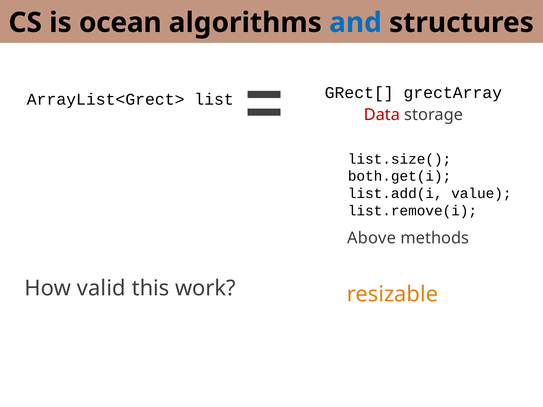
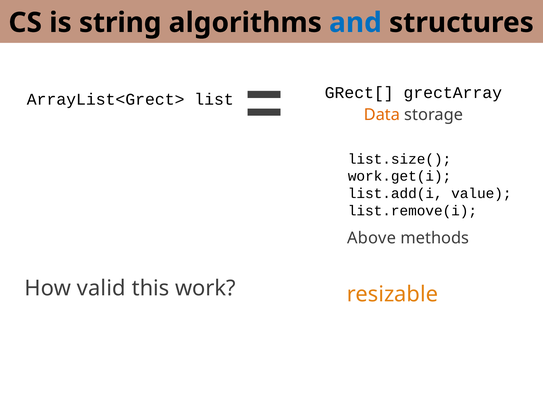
ocean: ocean -> string
Data colour: red -> orange
both.get(i: both.get(i -> work.get(i
